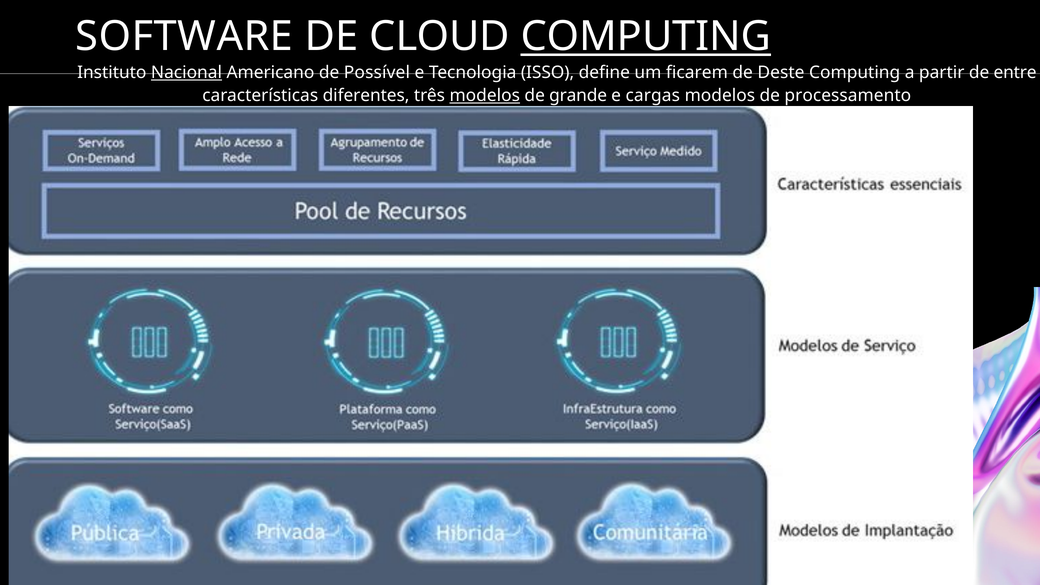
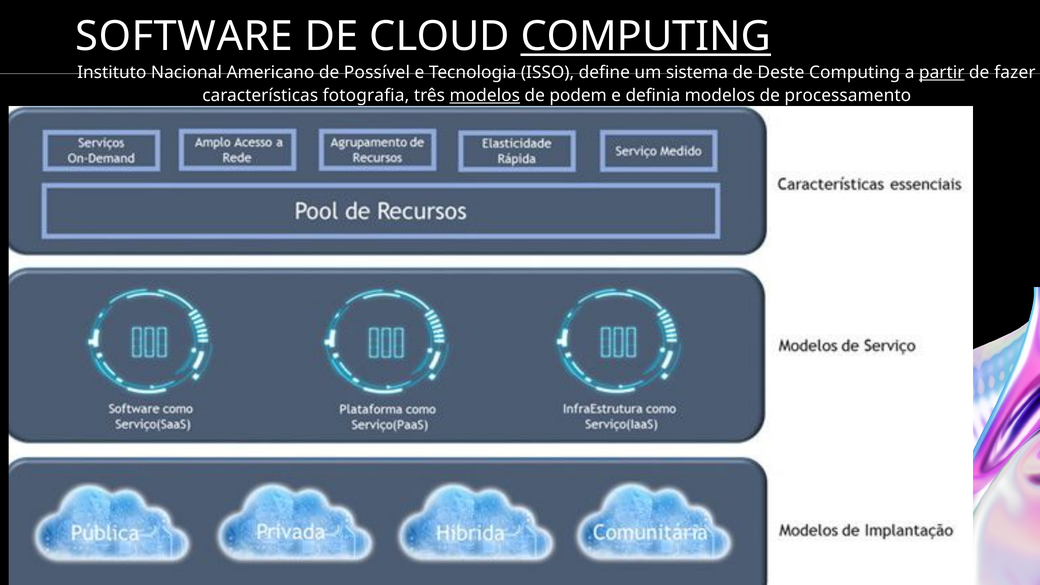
Nacional underline: present -> none
ficarem: ficarem -> sistema
partir underline: none -> present
entre: entre -> fazer
diferentes: diferentes -> fotografia
grande: grande -> podem
cargas: cargas -> definia
